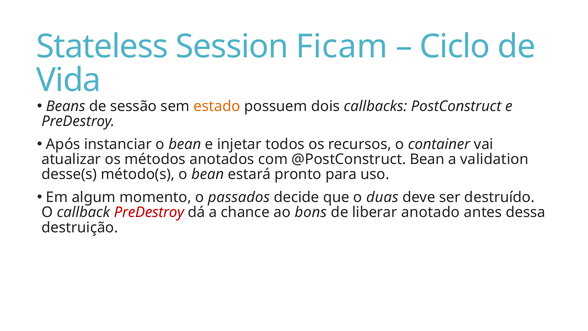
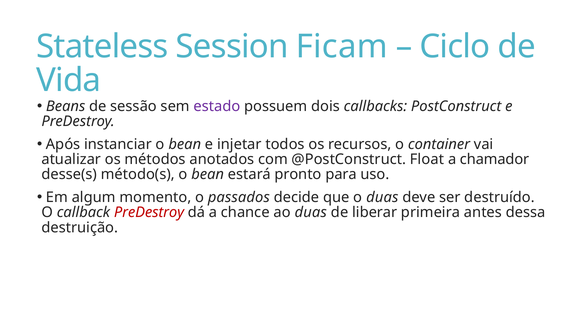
estado colour: orange -> purple
@PostConstruct Bean: Bean -> Float
validation: validation -> chamador
ao bons: bons -> duas
anotado: anotado -> primeira
